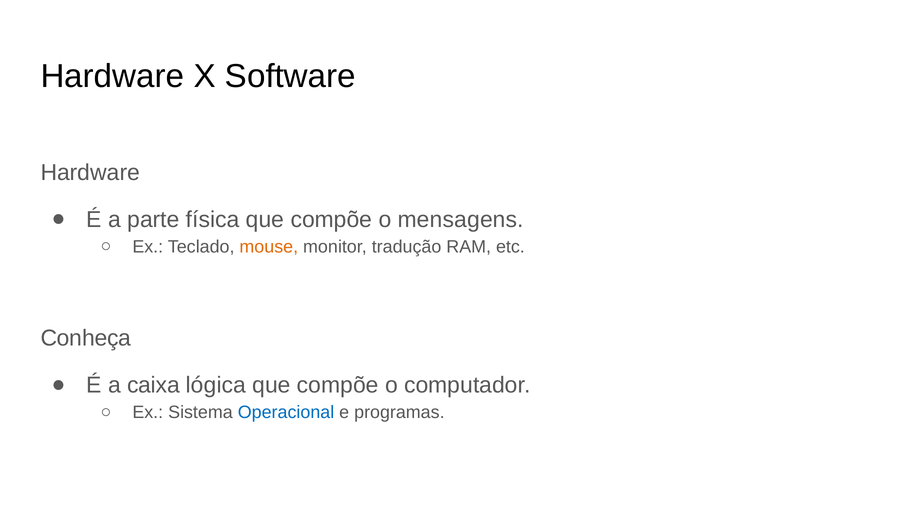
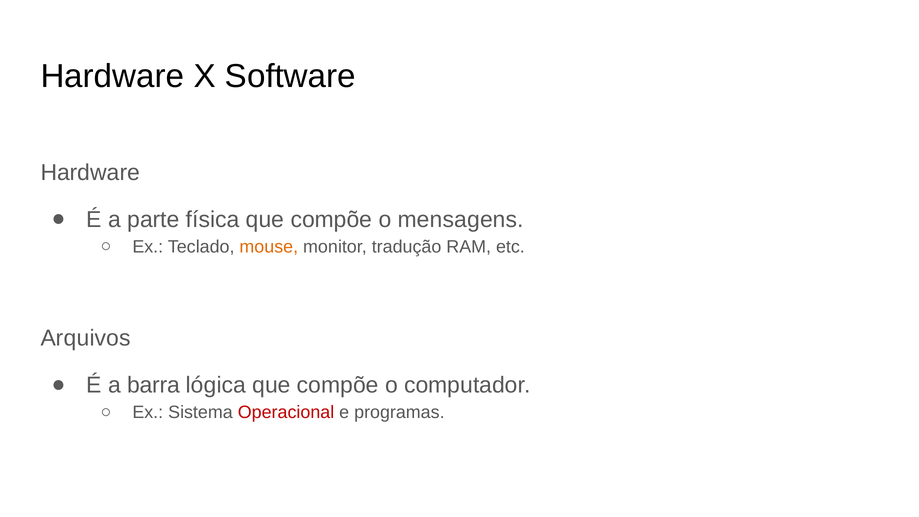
Conheça: Conheça -> Arquivos
caixa: caixa -> barra
Operacional colour: blue -> red
